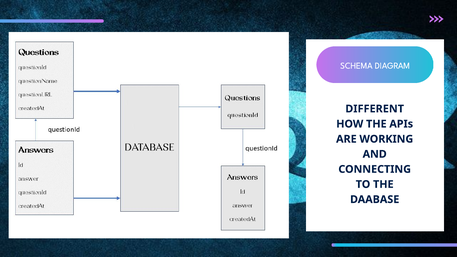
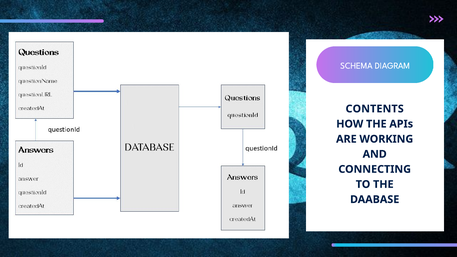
DIFFERENT: DIFFERENT -> CONTENTS
